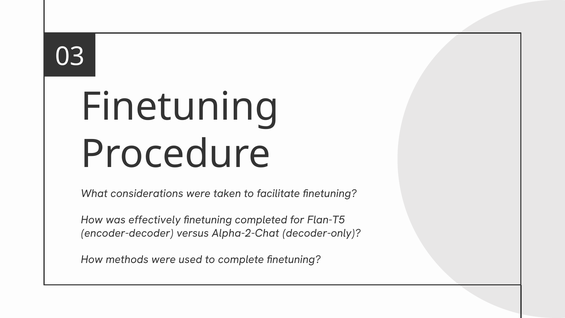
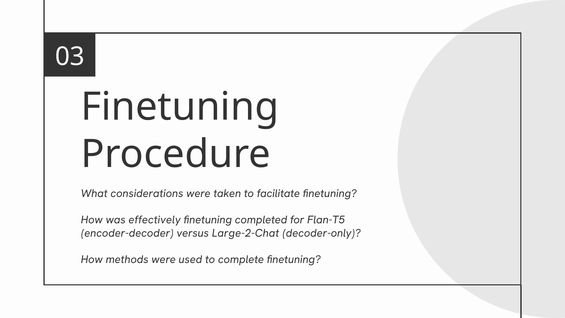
Alpha-2-Chat: Alpha-2-Chat -> Large-2-Chat
